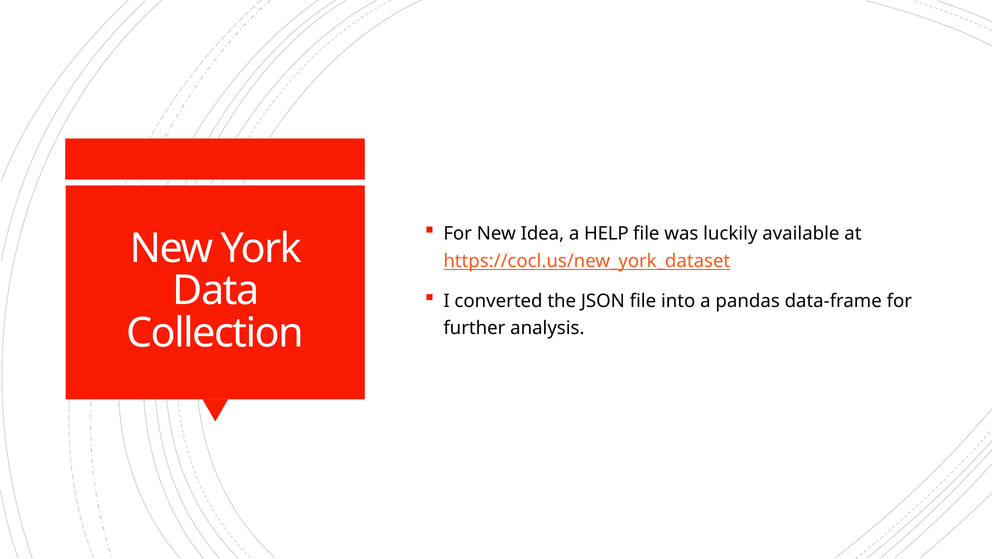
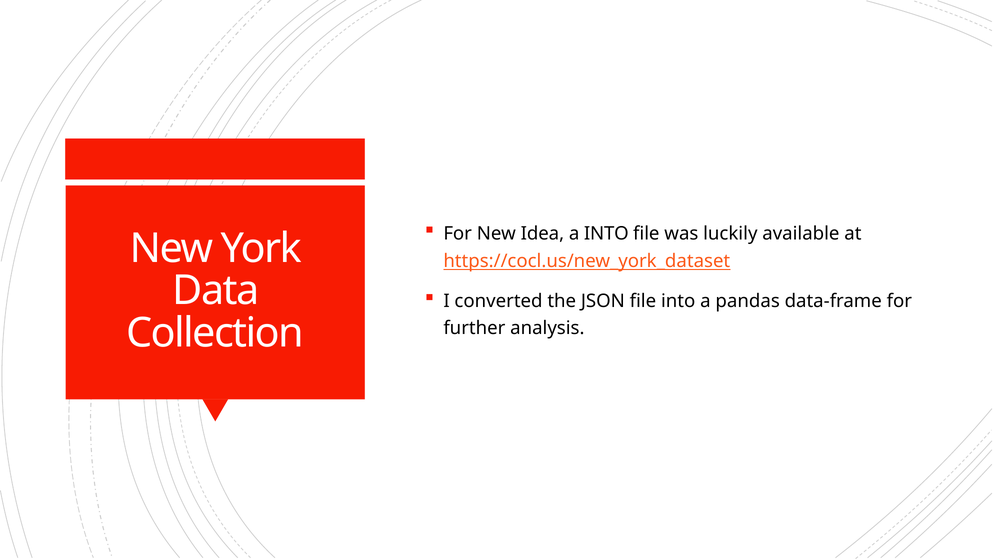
a HELP: HELP -> INTO
